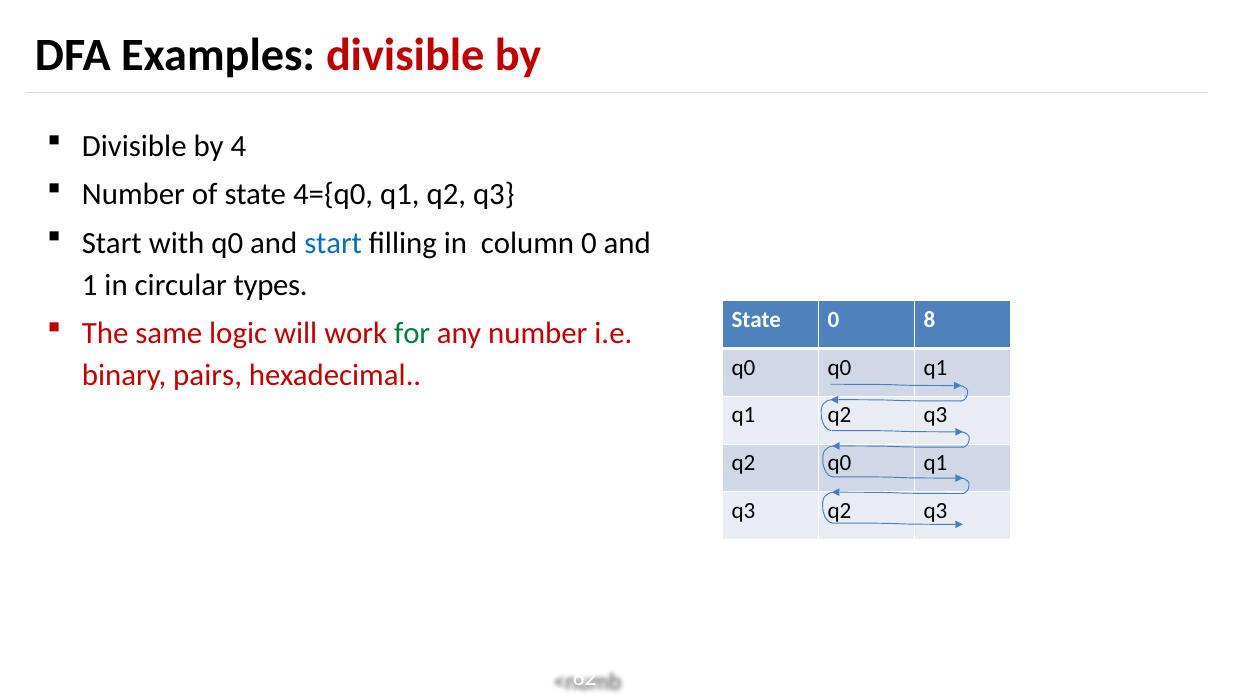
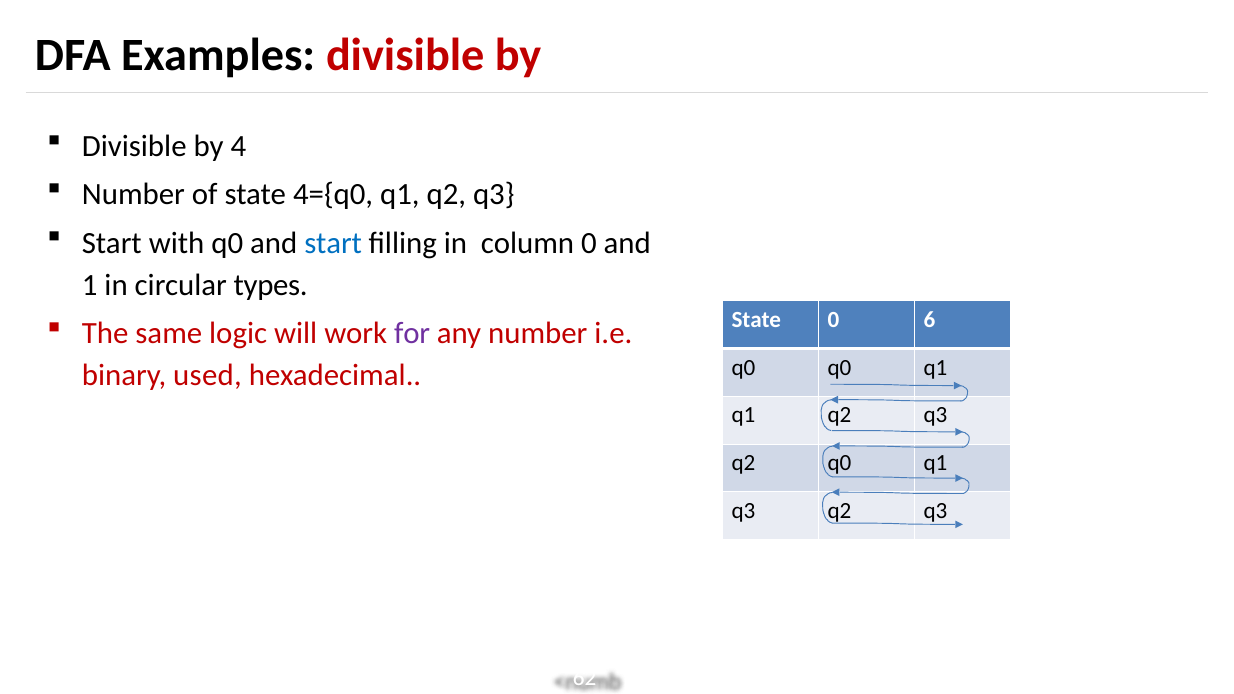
8: 8 -> 6
for colour: green -> purple
pairs: pairs -> used
